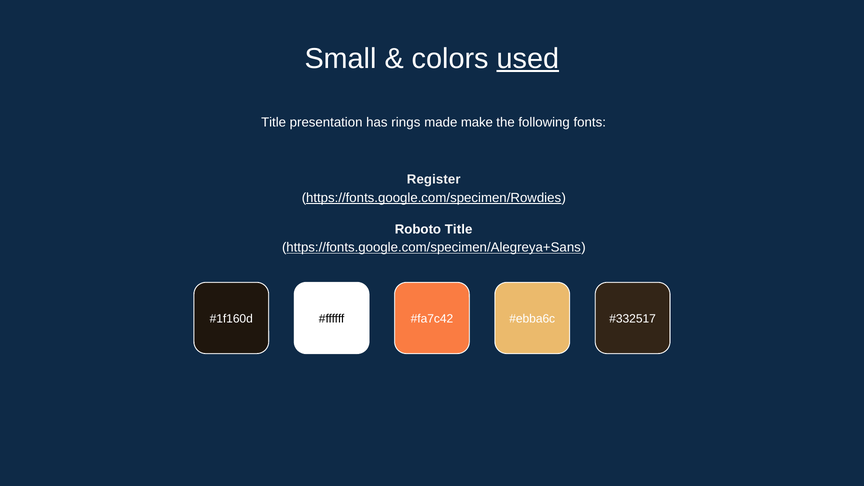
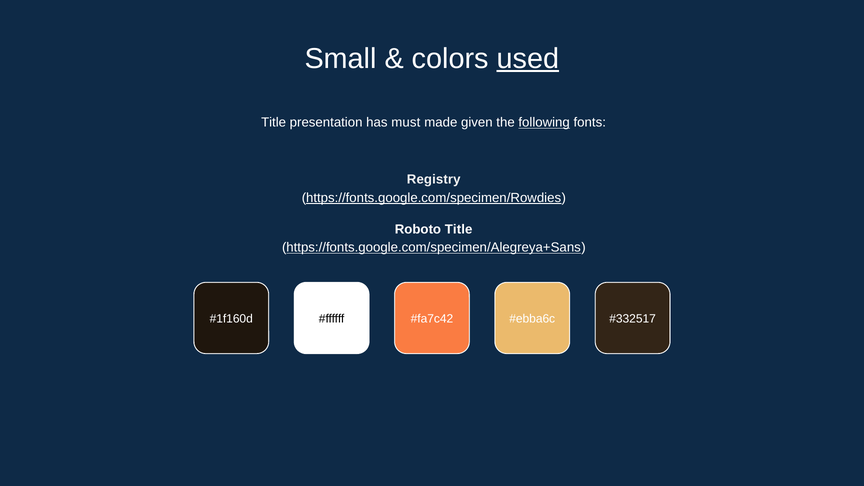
rings: rings -> must
make: make -> given
following underline: none -> present
Register: Register -> Registry
